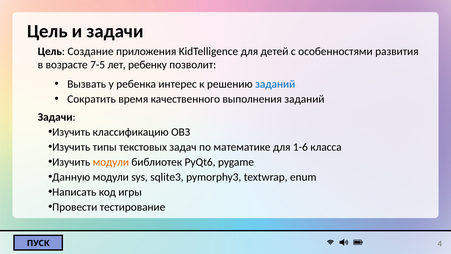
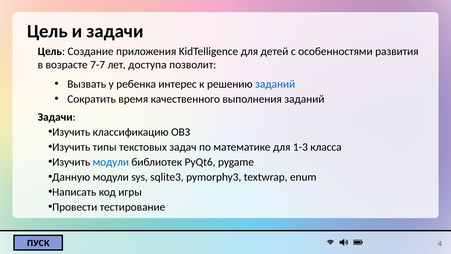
7-5: 7-5 -> 7-7
ребенку: ребенку -> доступа
1-6: 1-6 -> 1-3
модули at (111, 162) colour: orange -> blue
